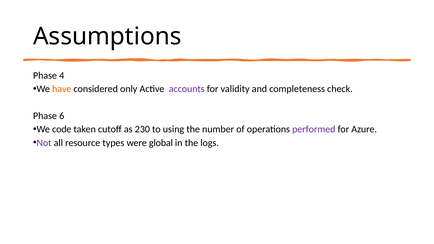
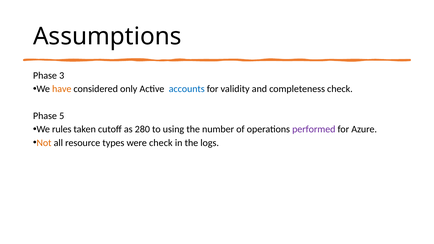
4: 4 -> 3
accounts colour: purple -> blue
6: 6 -> 5
code: code -> rules
230: 230 -> 280
Not colour: purple -> orange
were global: global -> check
